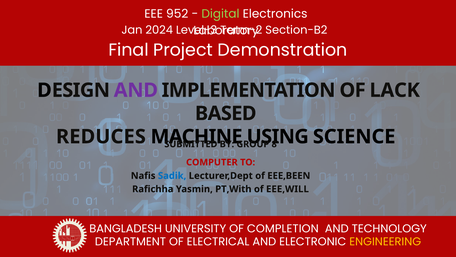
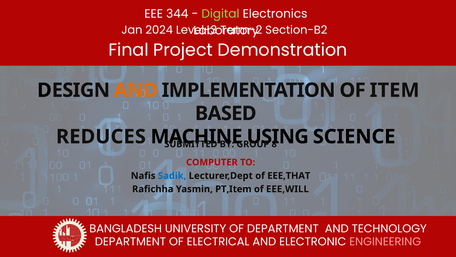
952: 952 -> 344
AND at (136, 90) colour: purple -> orange
LACK: LACK -> ITEM
EEE,BEEN: EEE,BEEN -> EEE,THAT
PT,With: PT,With -> PT,Item
OF COMPLETION: COMPLETION -> DEPARTMENT
ENGINEERING colour: yellow -> pink
